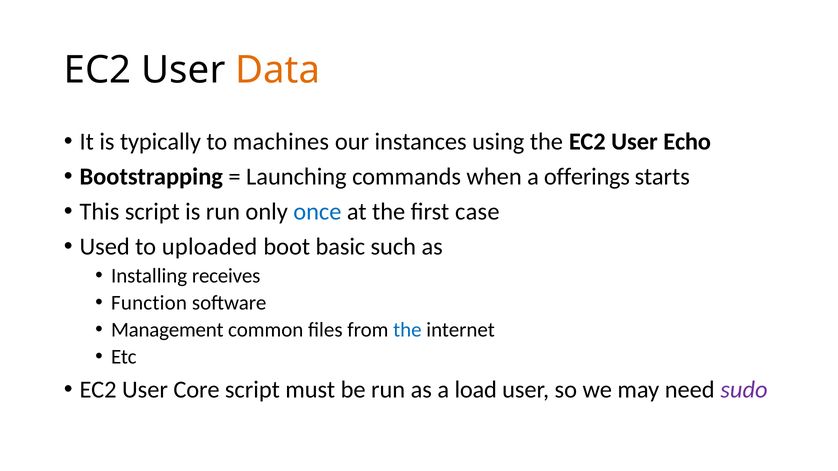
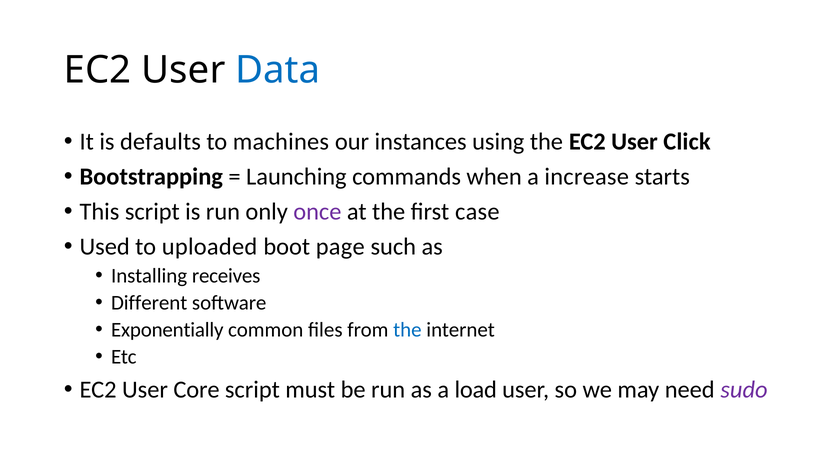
Data colour: orange -> blue
typically: typically -> defaults
Echo: Echo -> Click
offerings: offerings -> increase
once colour: blue -> purple
basic: basic -> page
Function: Function -> Different
Management: Management -> Exponentially
